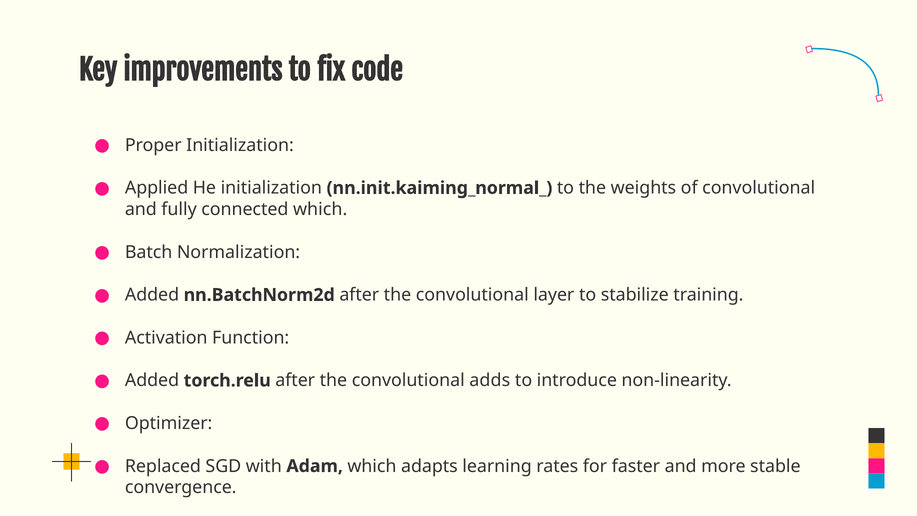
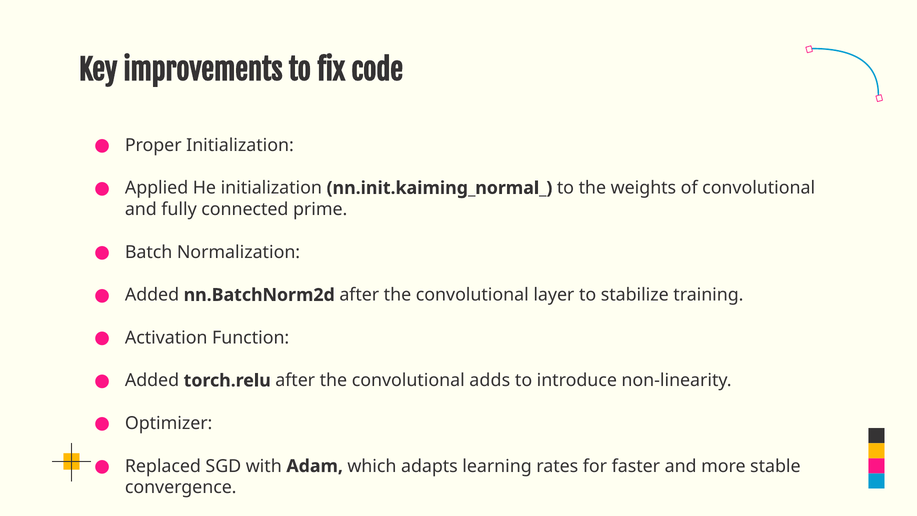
connected which: which -> prime
